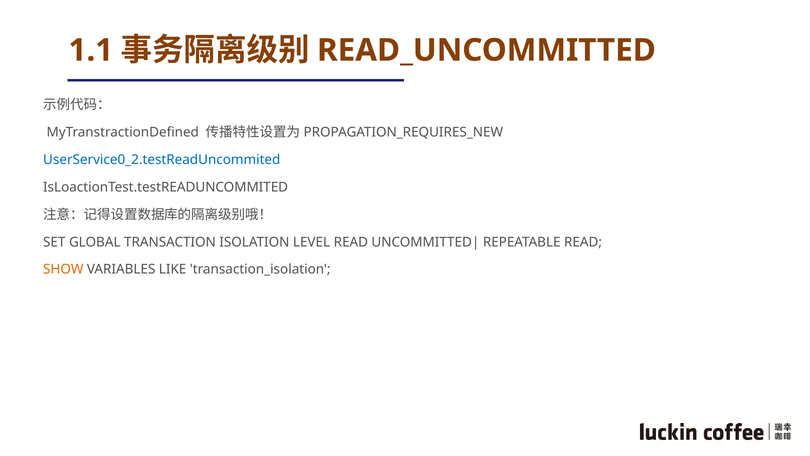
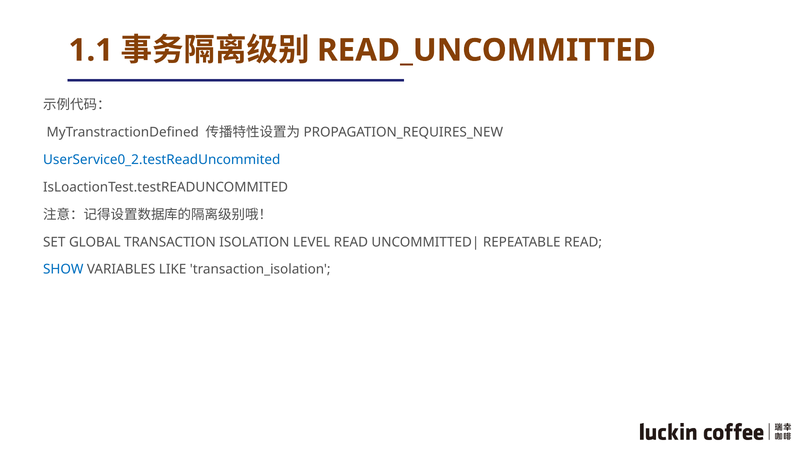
SHOW colour: orange -> blue
